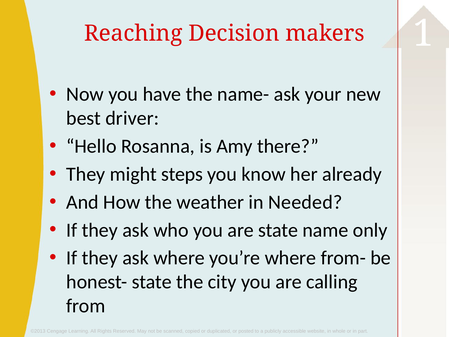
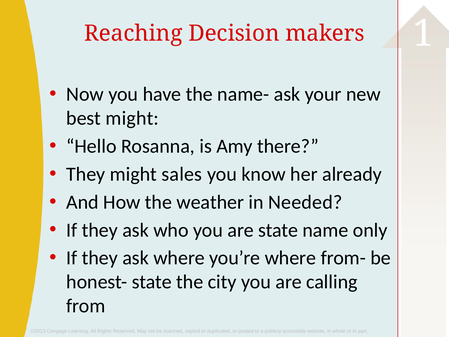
best driver: driver -> might
steps: steps -> sales
